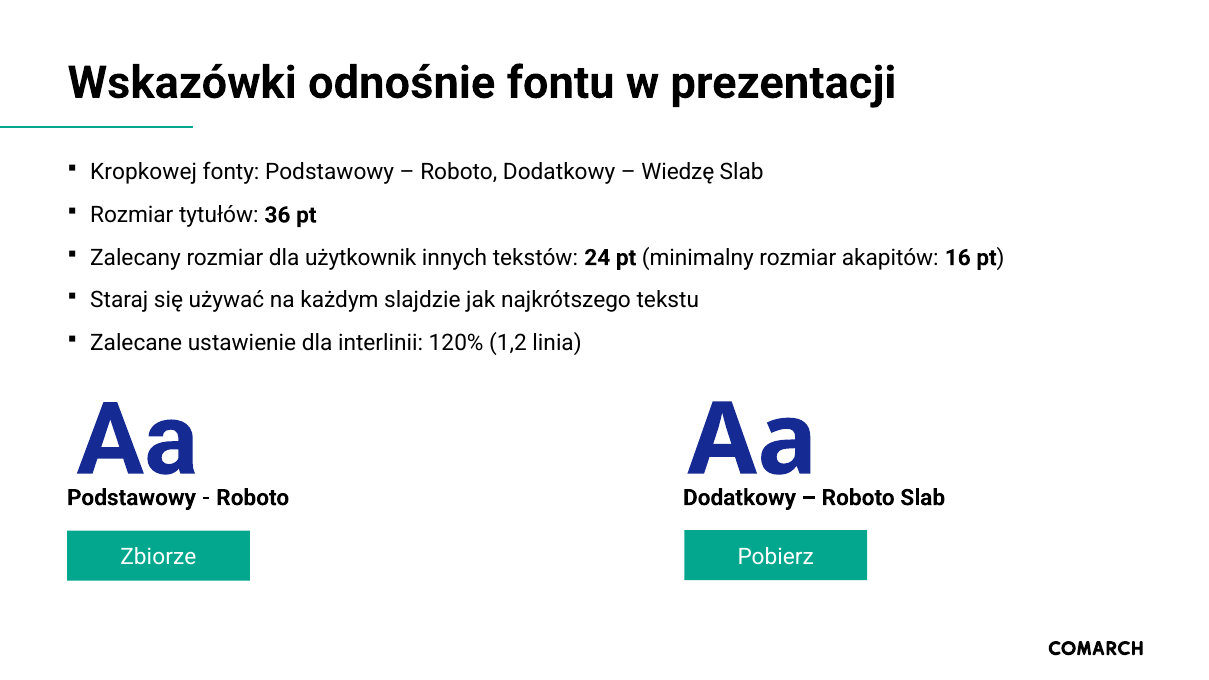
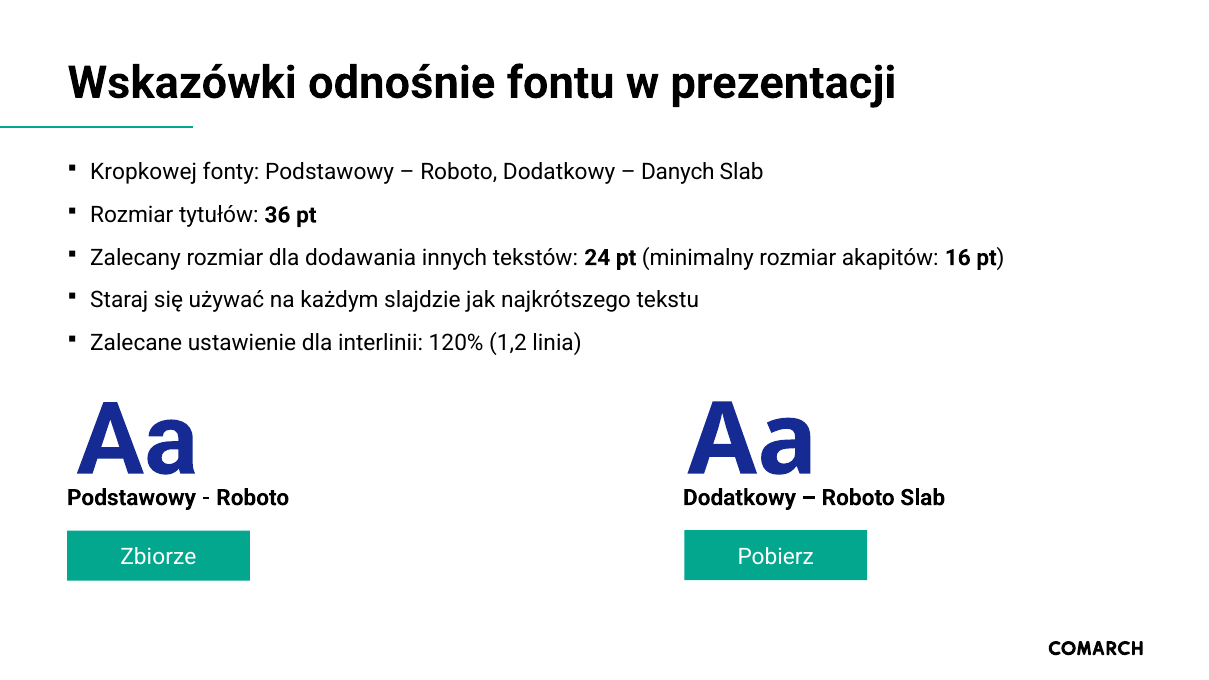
Wiedzę: Wiedzę -> Danych
użytkownik: użytkownik -> dodawania
